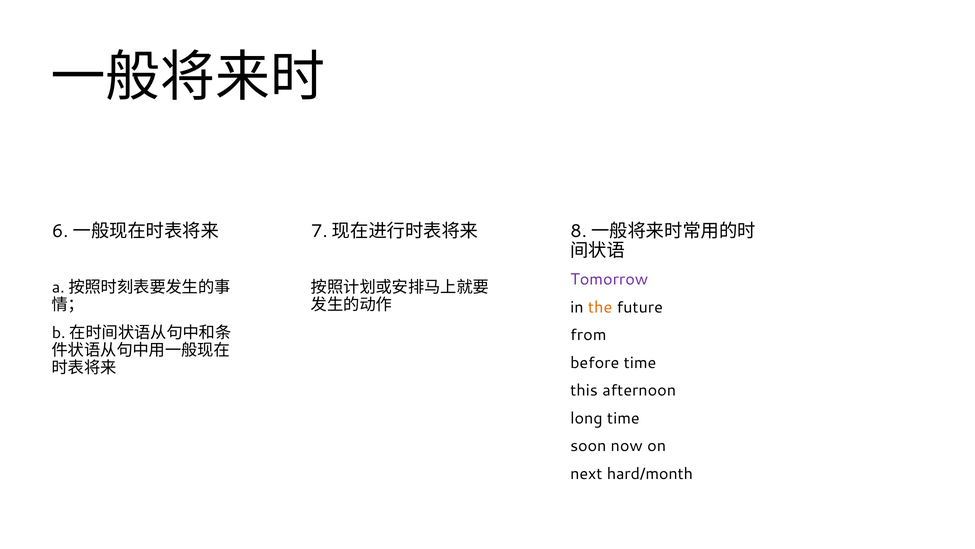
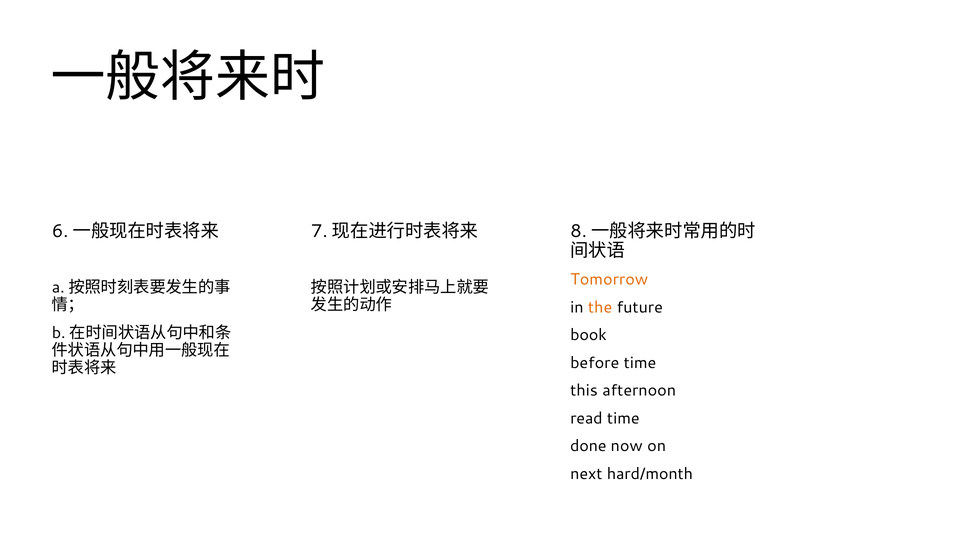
Tomorrow colour: purple -> orange
from: from -> book
long: long -> read
soon: soon -> done
